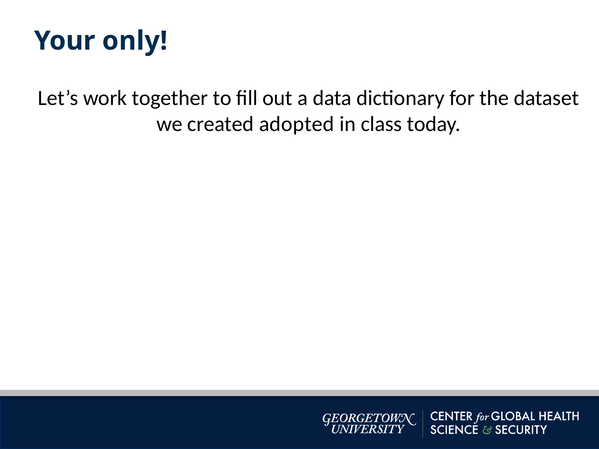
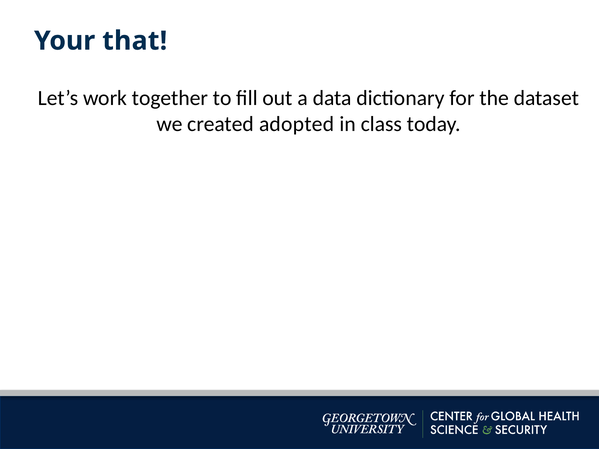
only: only -> that
